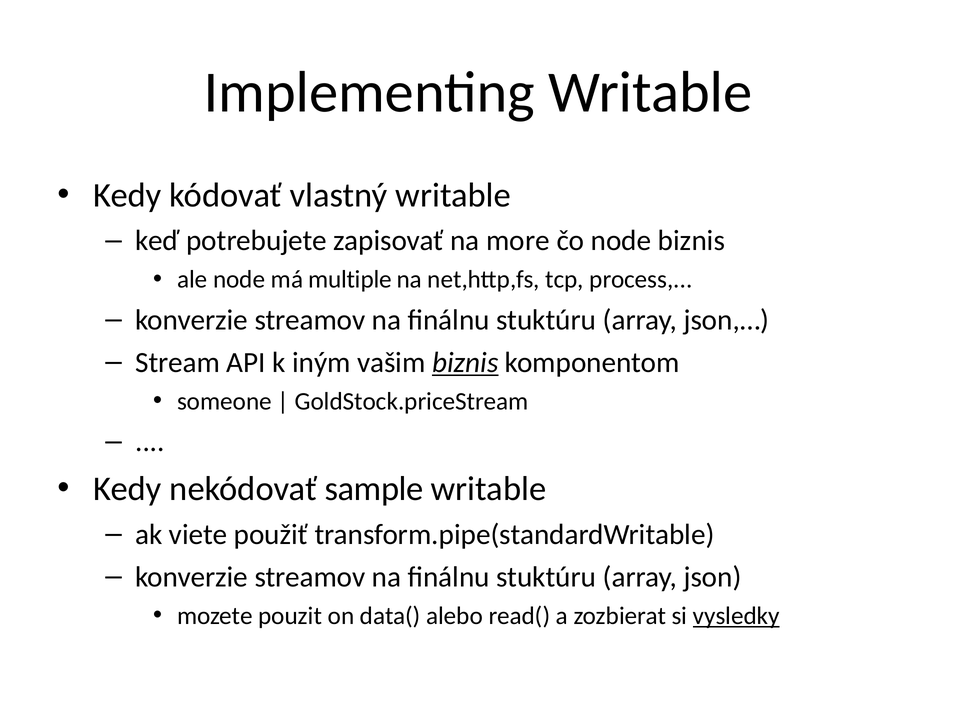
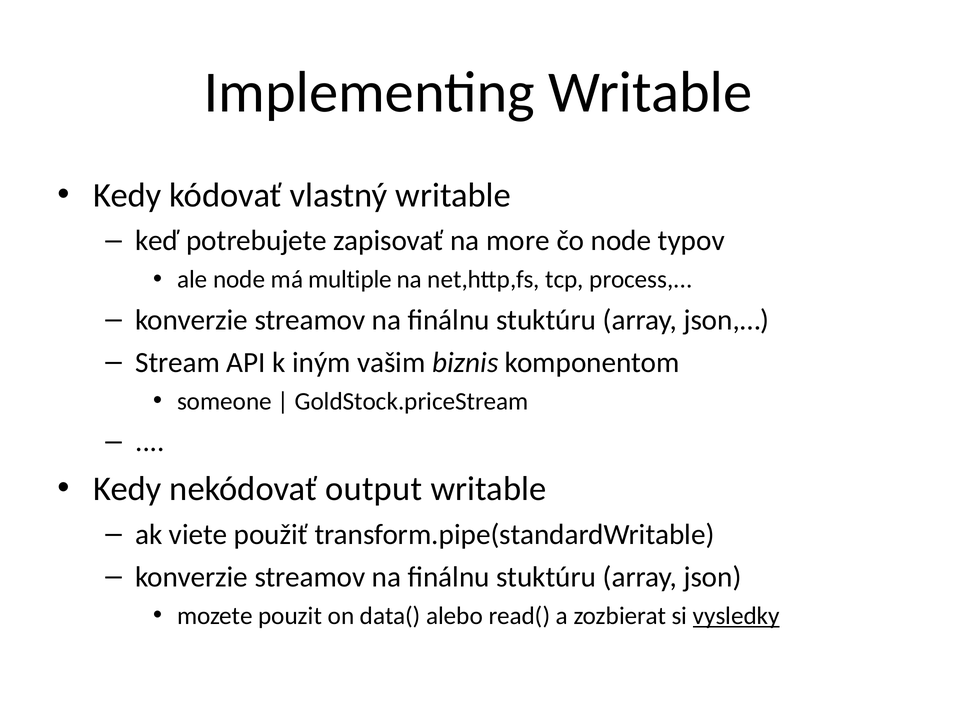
node biznis: biznis -> typov
biznis at (465, 362) underline: present -> none
sample: sample -> output
